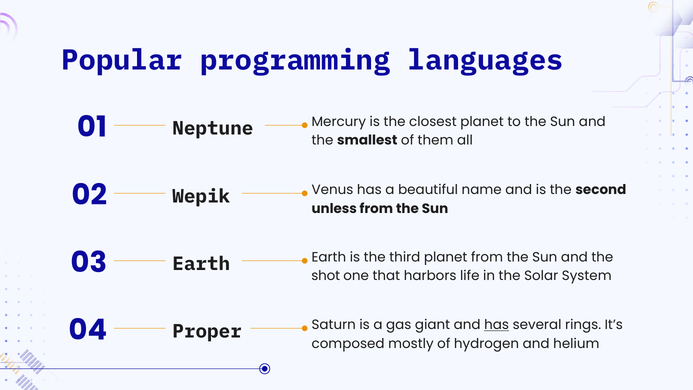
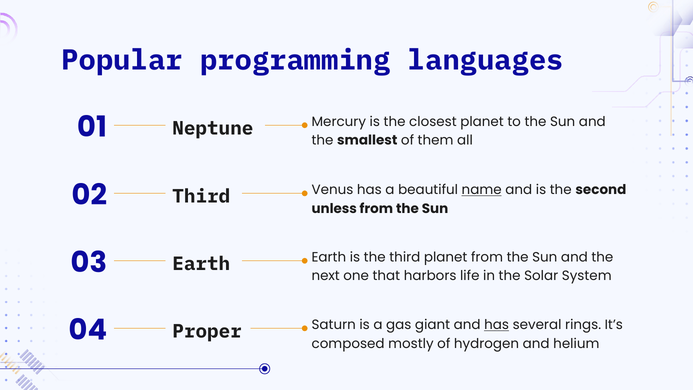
Wepik at (201, 196): Wepik -> Third
name underline: none -> present
shot: shot -> next
